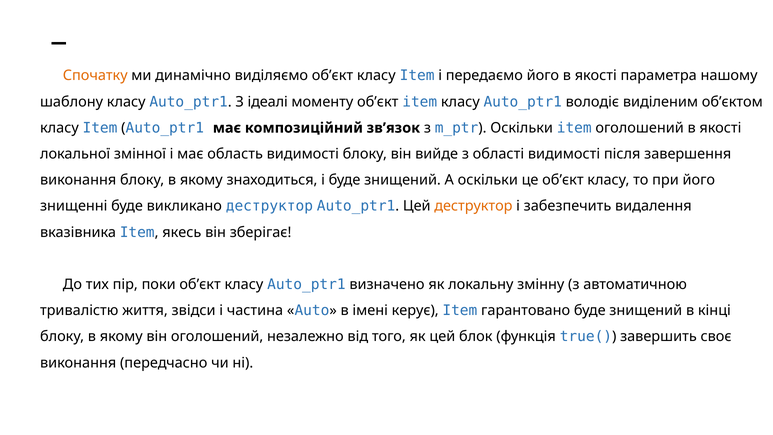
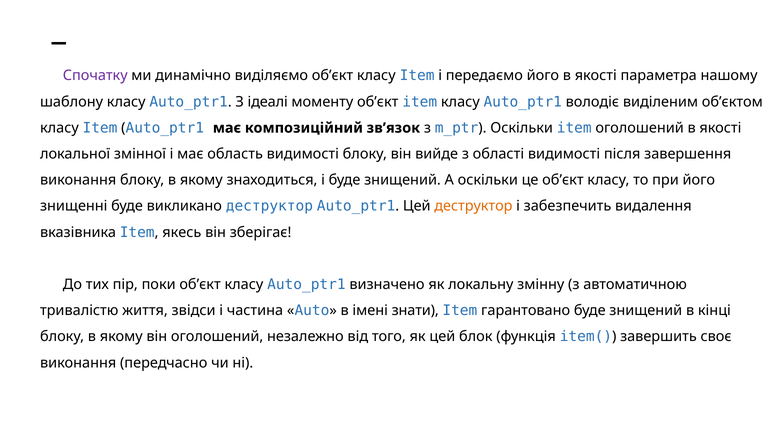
Спочатку colour: orange -> purple
керує: керує -> знати
true(: true( -> item(
